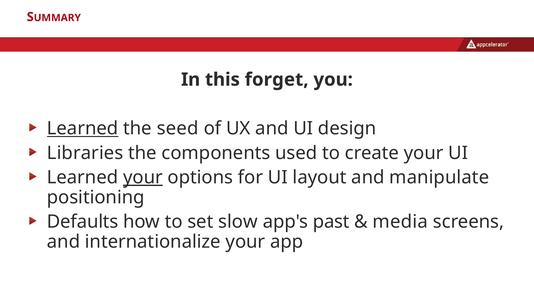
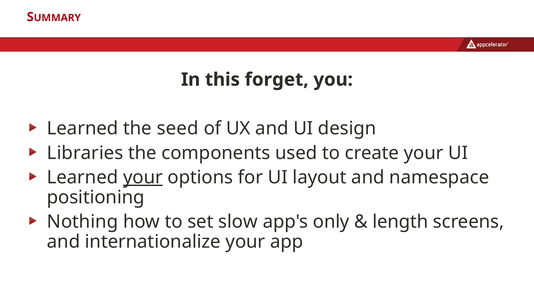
Learned at (83, 129) underline: present -> none
manipulate: manipulate -> namespace
Defaults: Defaults -> Nothing
past: past -> only
media: media -> length
